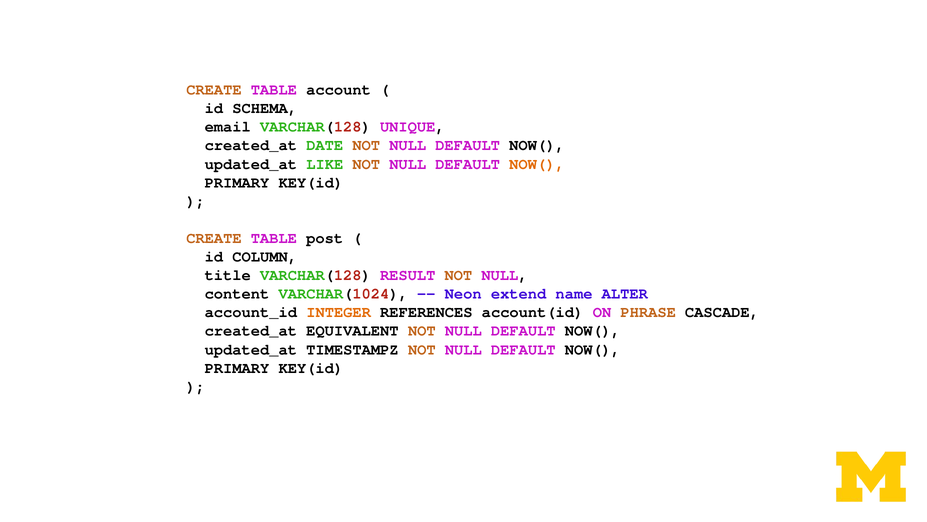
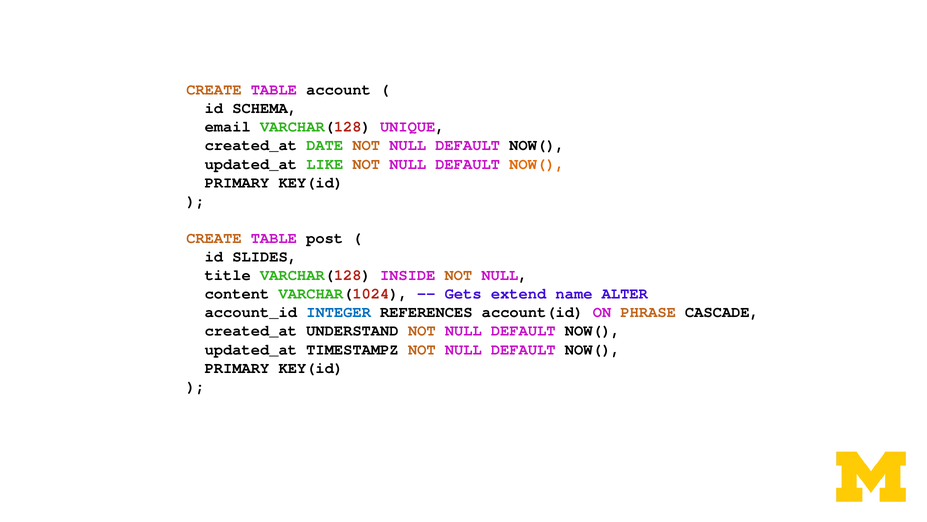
COLUMN: COLUMN -> SLIDES
RESULT: RESULT -> INSIDE
Neon: Neon -> Gets
INTEGER colour: orange -> blue
EQUIVALENT: EQUIVALENT -> UNDERSTAND
